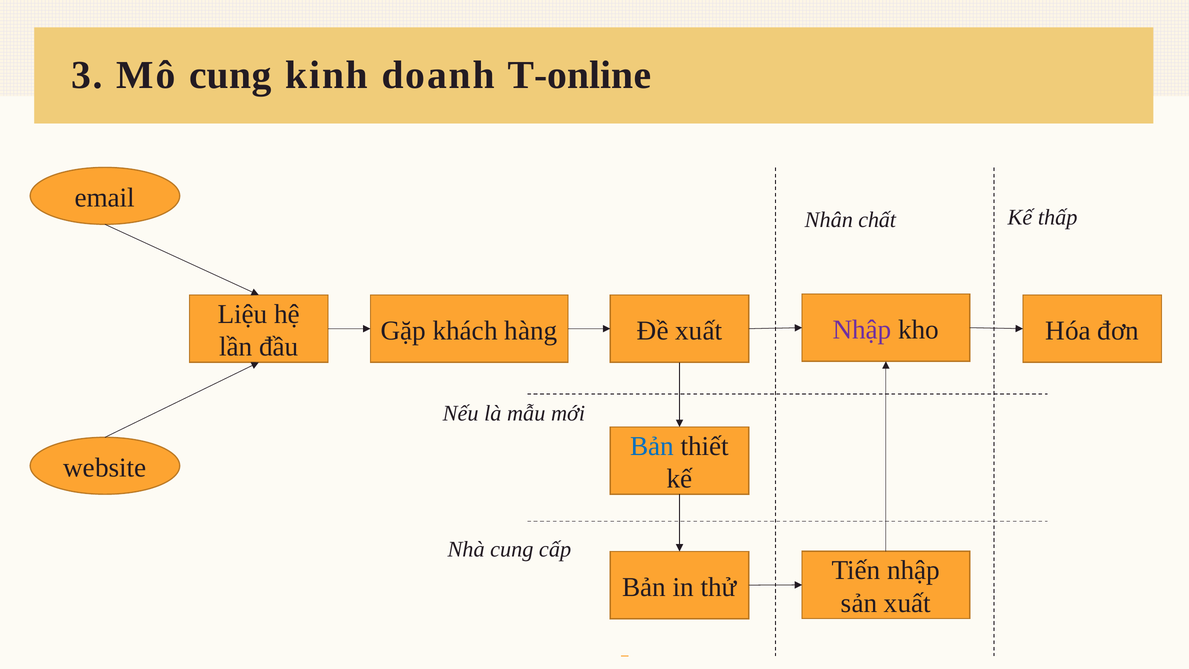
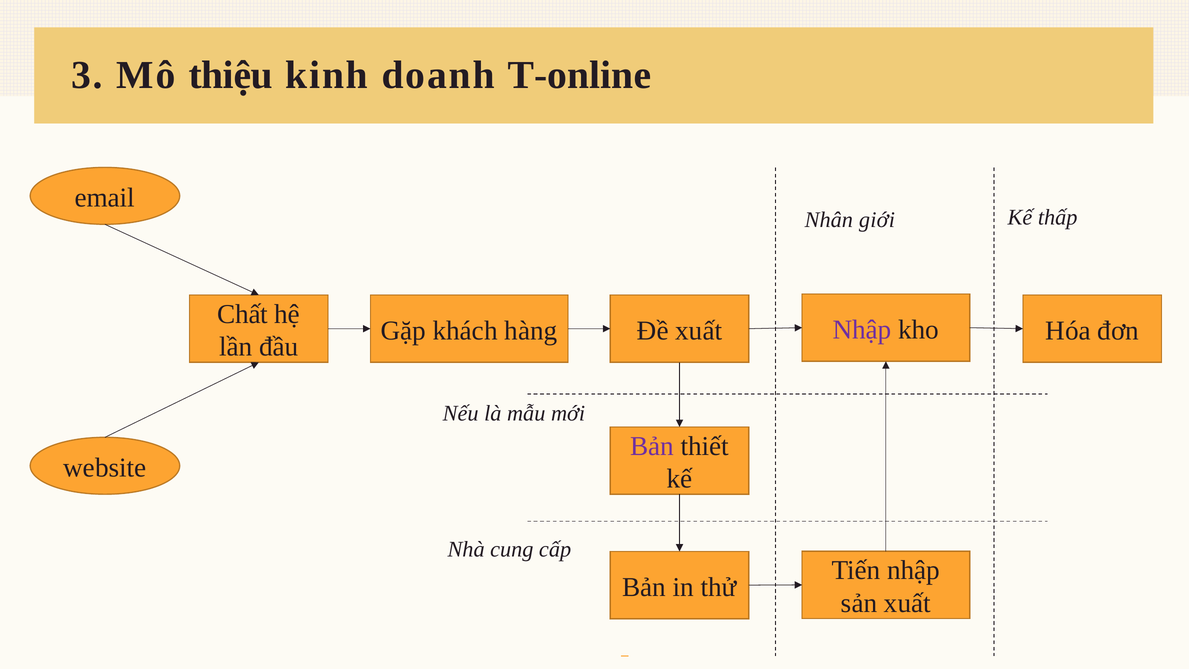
Mô cung: cung -> thiệu
chất: chất -> giới
Liệu: Liệu -> Chất
Bản at (652, 446) colour: blue -> purple
